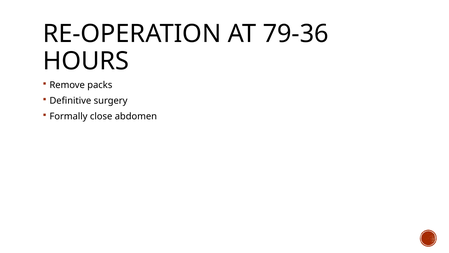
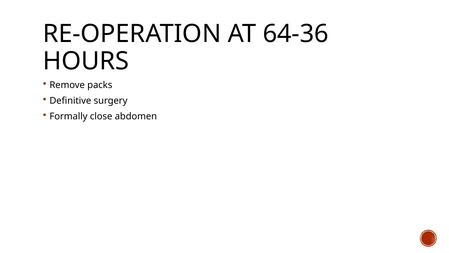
79-36: 79-36 -> 64-36
